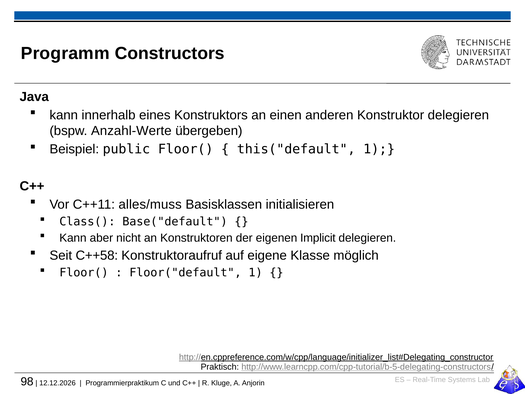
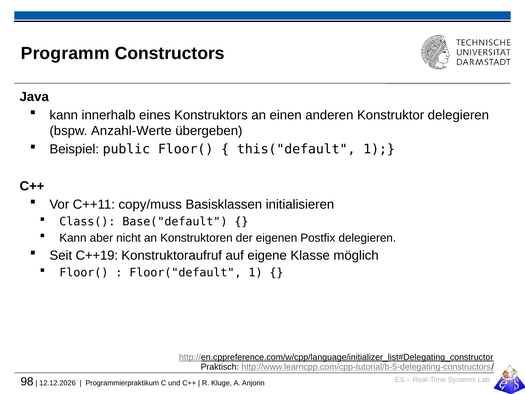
alles/muss: alles/muss -> copy/muss
Implicit: Implicit -> Postfix
C++58: C++58 -> C++19
